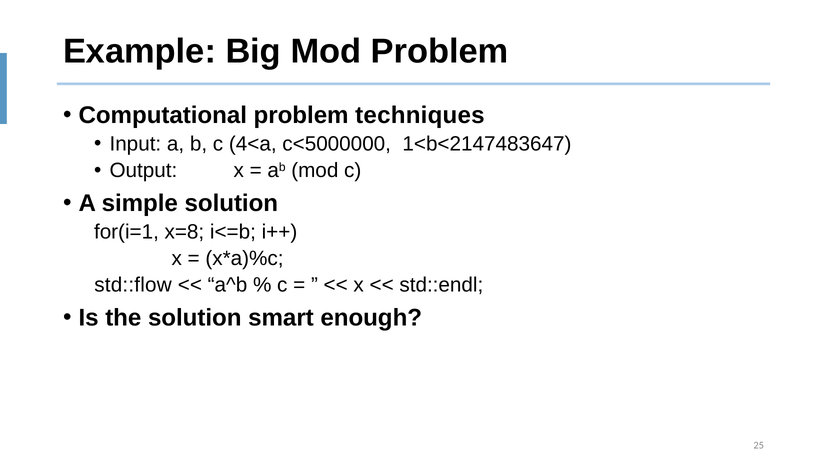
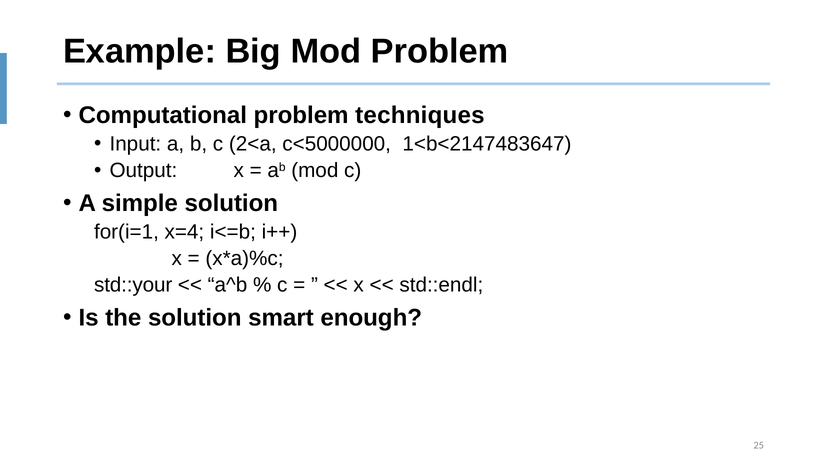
4<a: 4<a -> 2<a
x=8: x=8 -> x=4
std::flow: std::flow -> std::your
